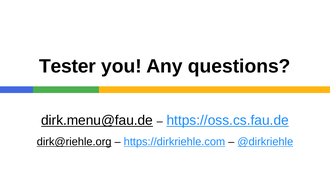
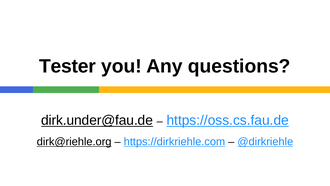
dirk.menu@fau.de: dirk.menu@fau.de -> dirk.under@fau.de
